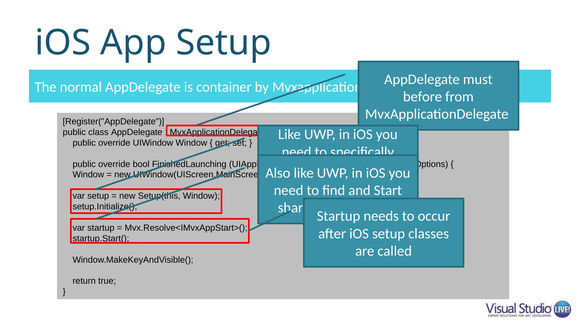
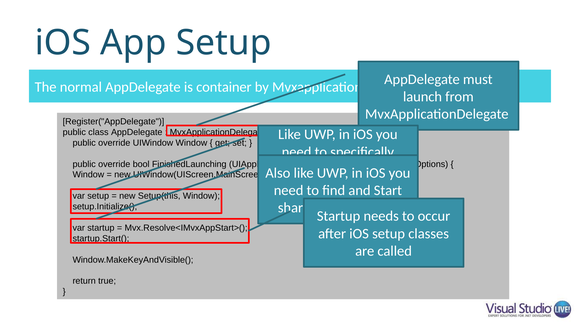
before: before -> launch
